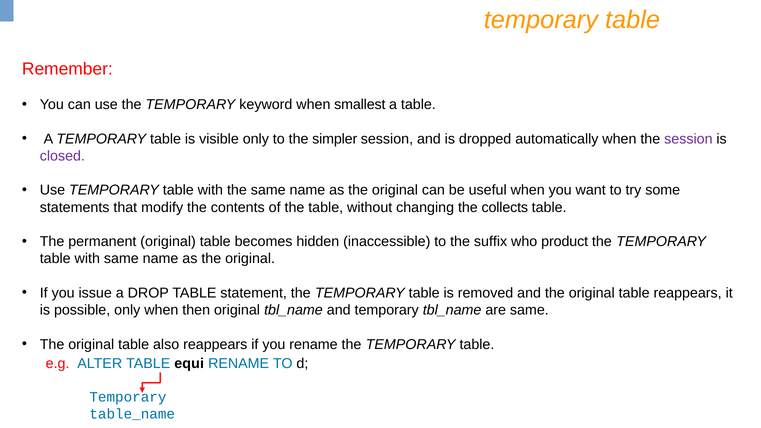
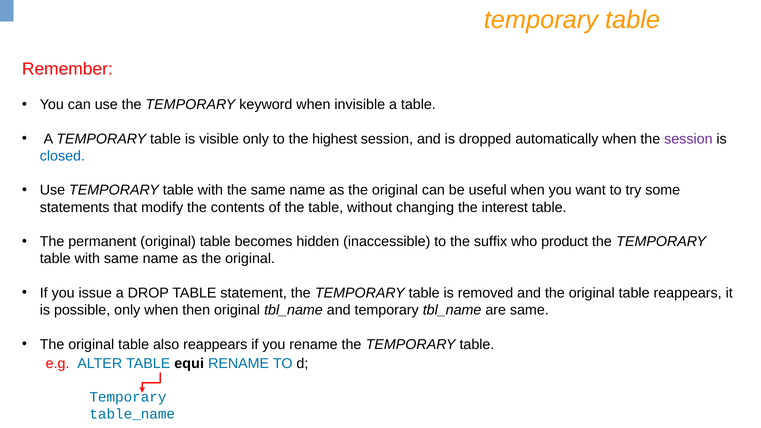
smallest: smallest -> invisible
simpler: simpler -> highest
closed colour: purple -> blue
collects: collects -> interest
